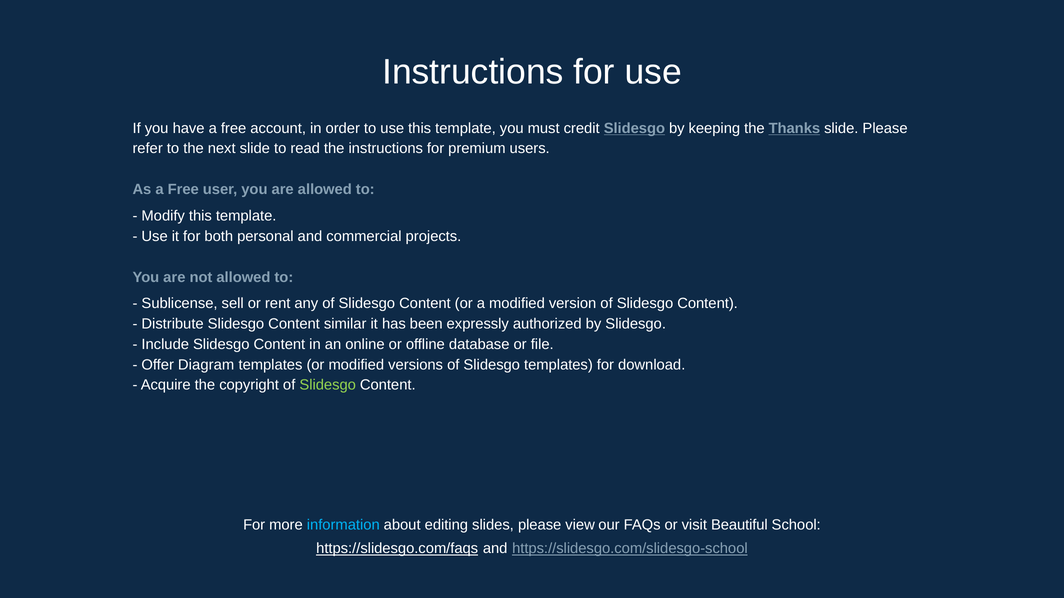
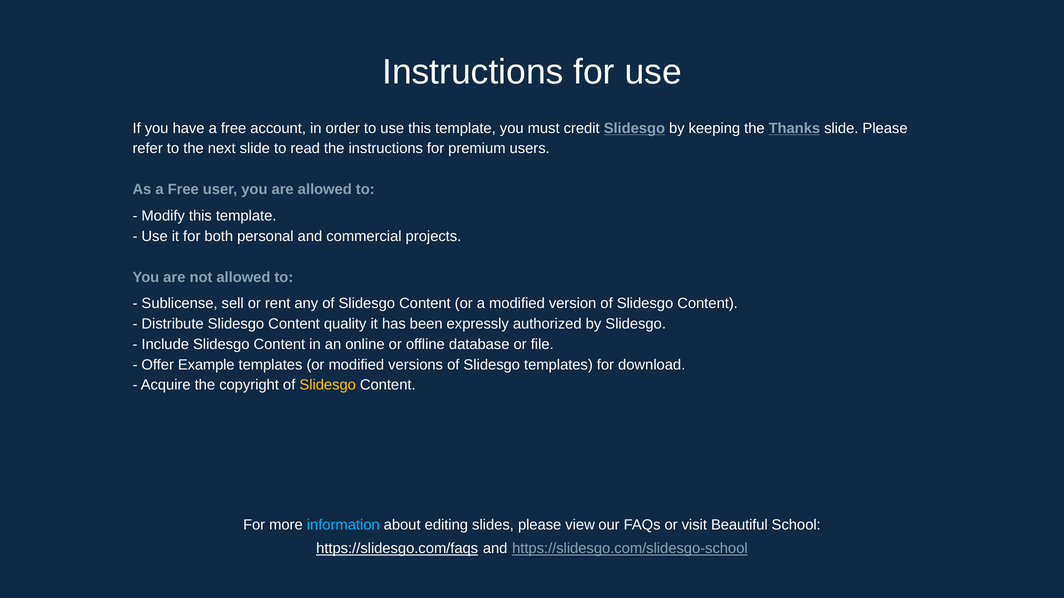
similar: similar -> quality
Diagram: Diagram -> Example
Slidesgo at (328, 385) colour: light green -> yellow
